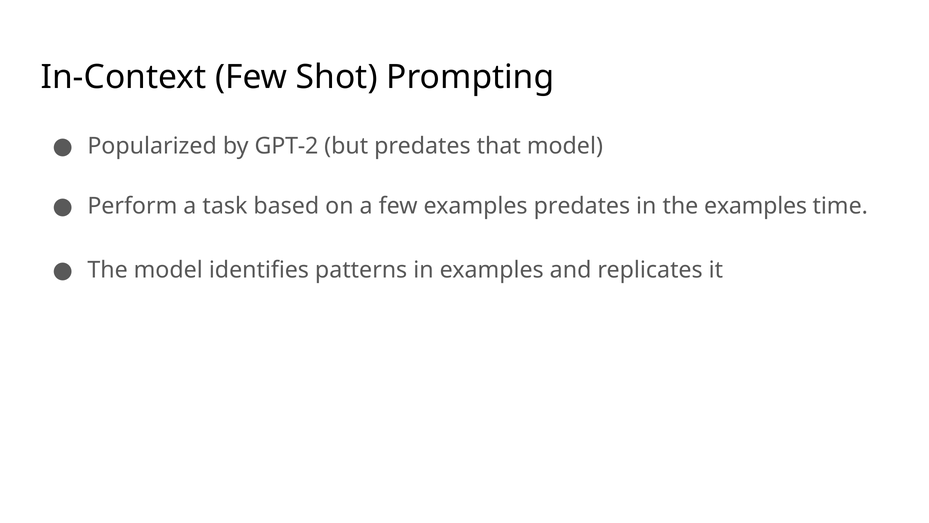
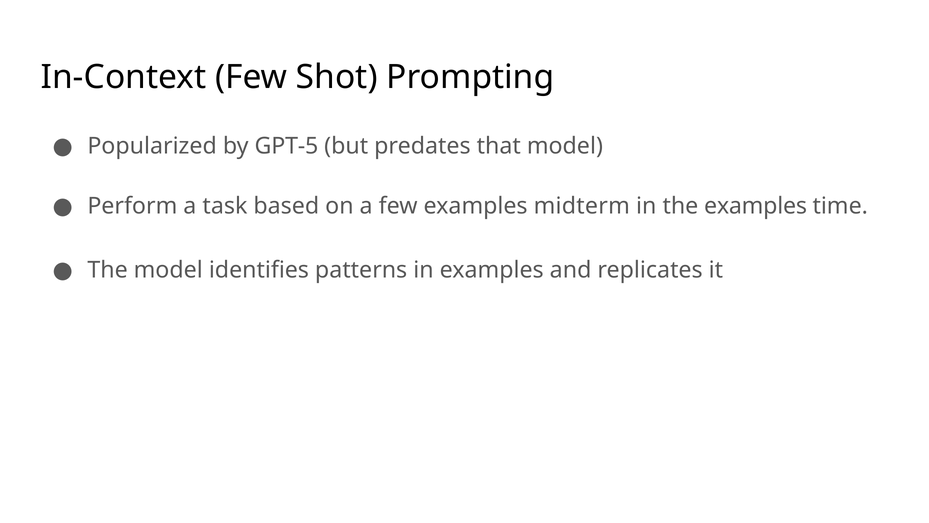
GPT-2: GPT-2 -> GPT-5
examples predates: predates -> midterm
